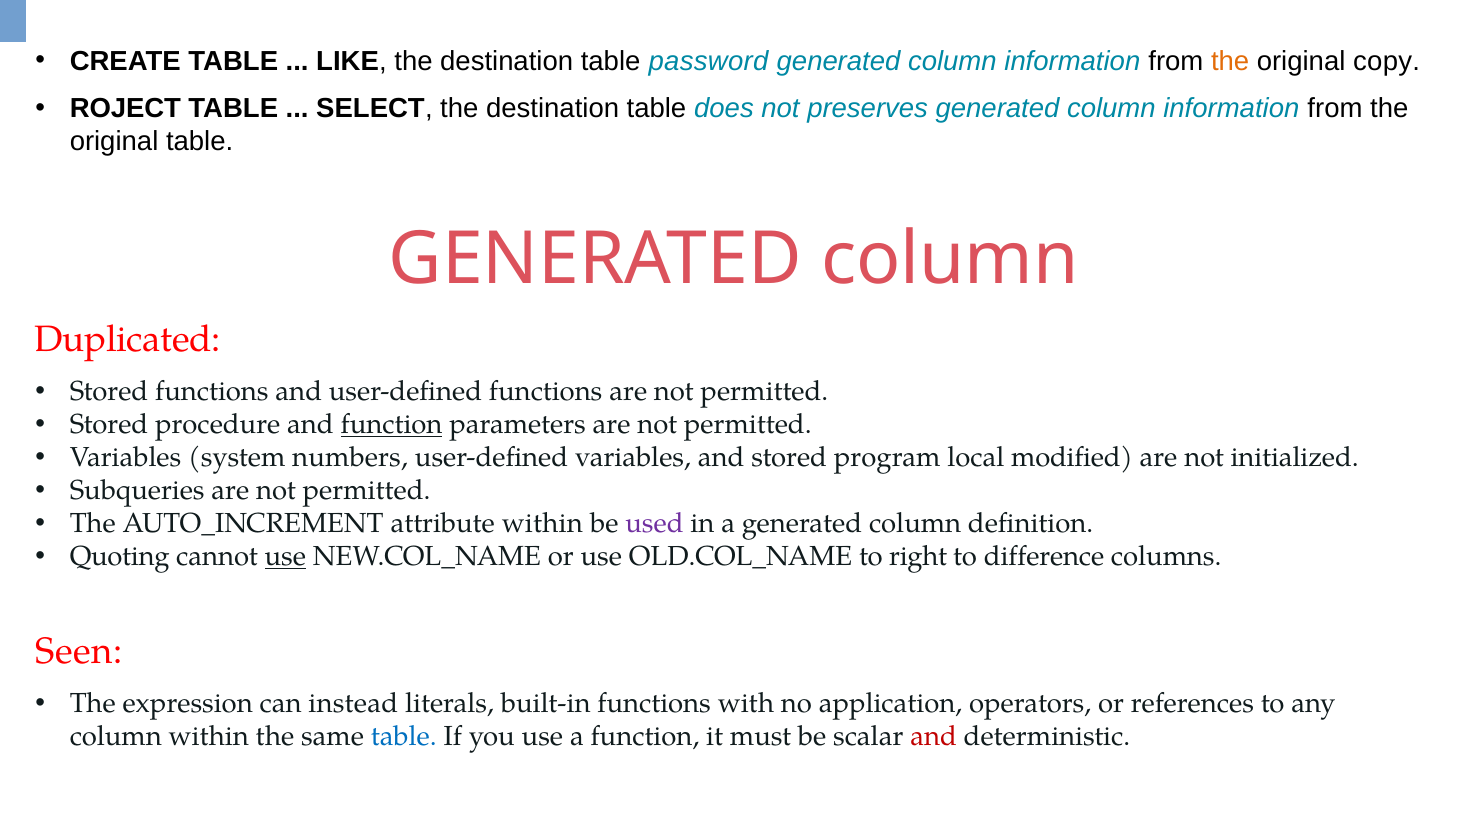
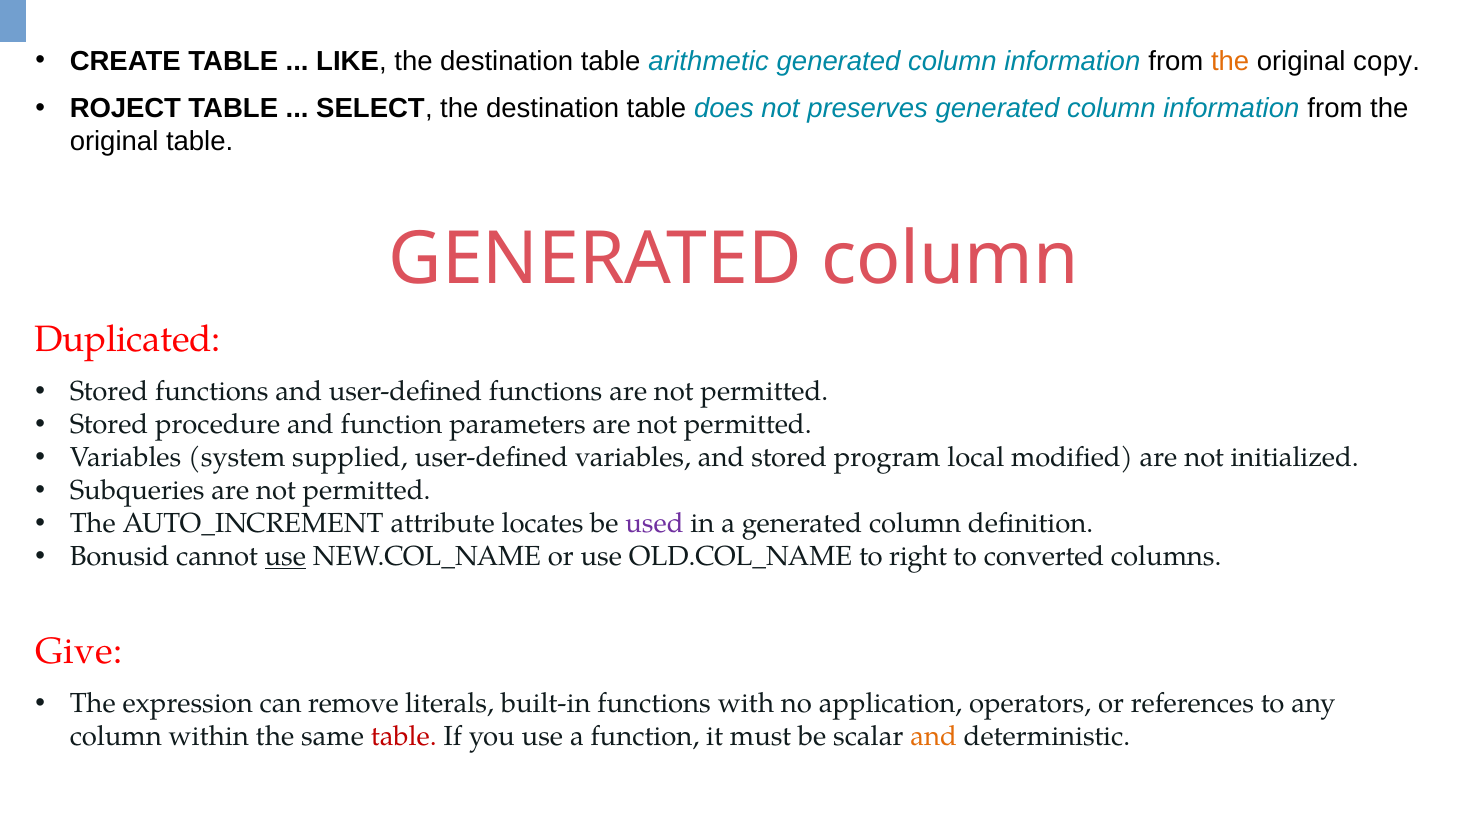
password: password -> arithmetic
function at (392, 424) underline: present -> none
numbers: numbers -> supplied
attribute within: within -> locates
Quoting: Quoting -> Bonusid
difference: difference -> converted
Seen: Seen -> Give
instead: instead -> remove
table at (404, 737) colour: blue -> red
and at (934, 737) colour: red -> orange
